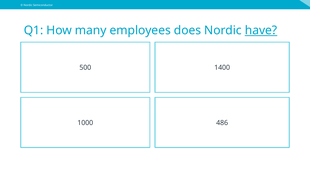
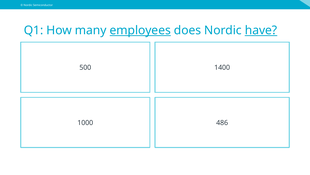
employees underline: none -> present
